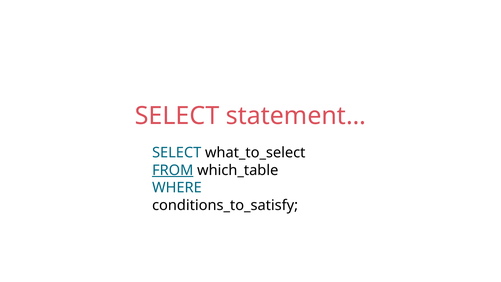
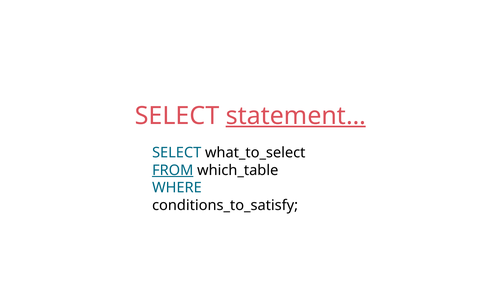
statement… underline: none -> present
